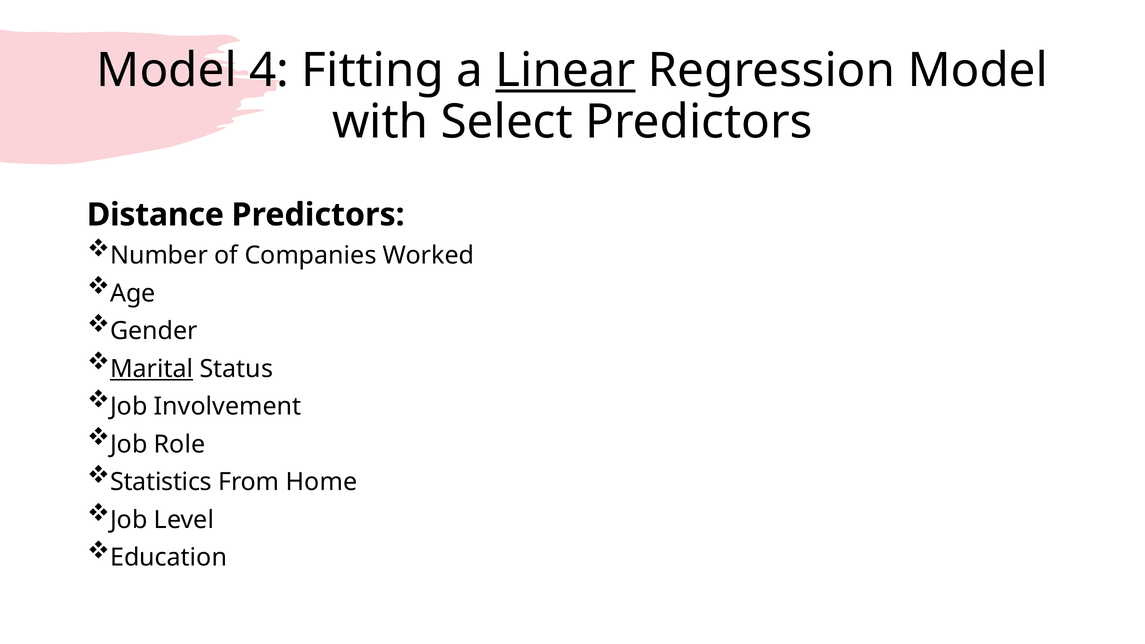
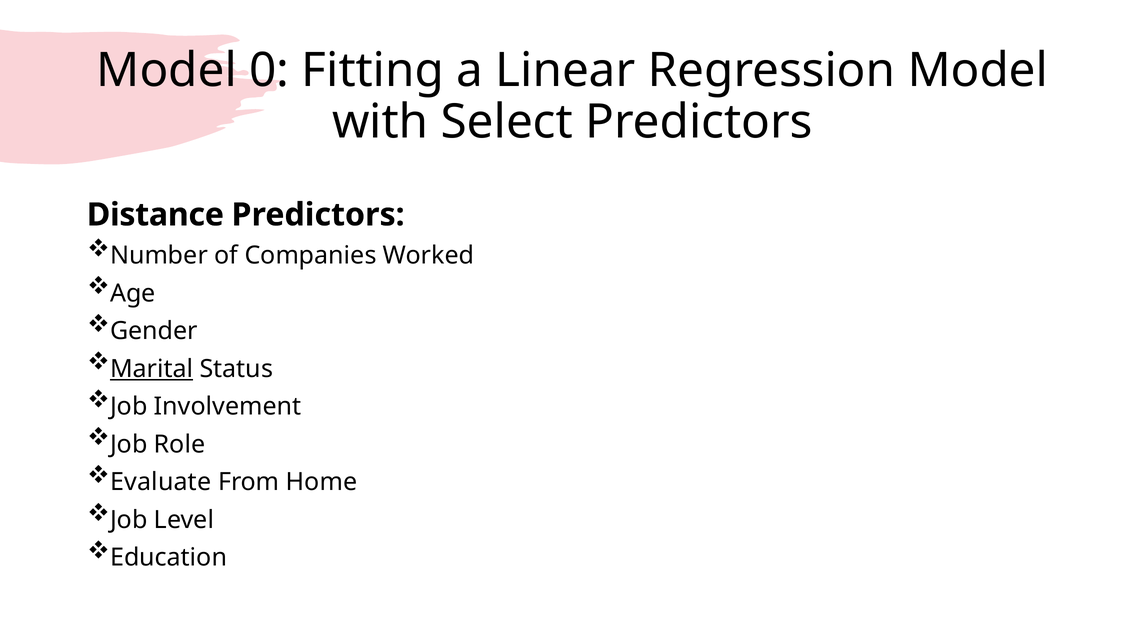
4: 4 -> 0
Linear underline: present -> none
Statistics: Statistics -> Evaluate
